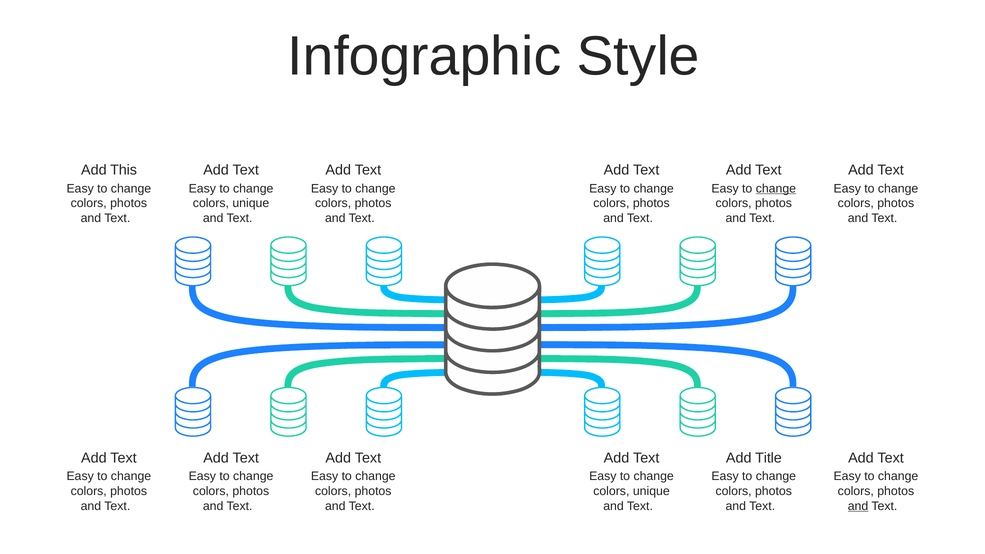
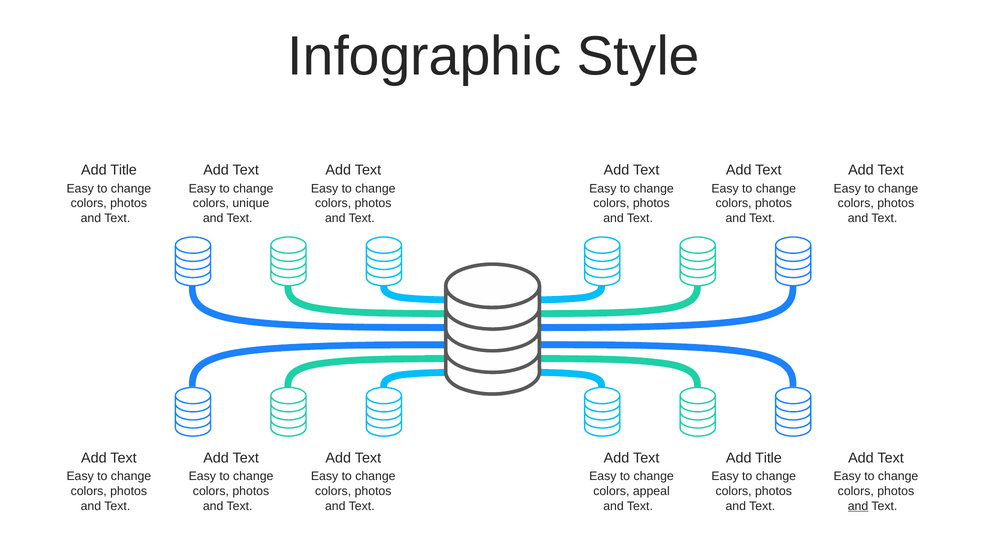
This at (124, 170): This -> Title
change at (776, 189) underline: present -> none
unique at (651, 491): unique -> appeal
